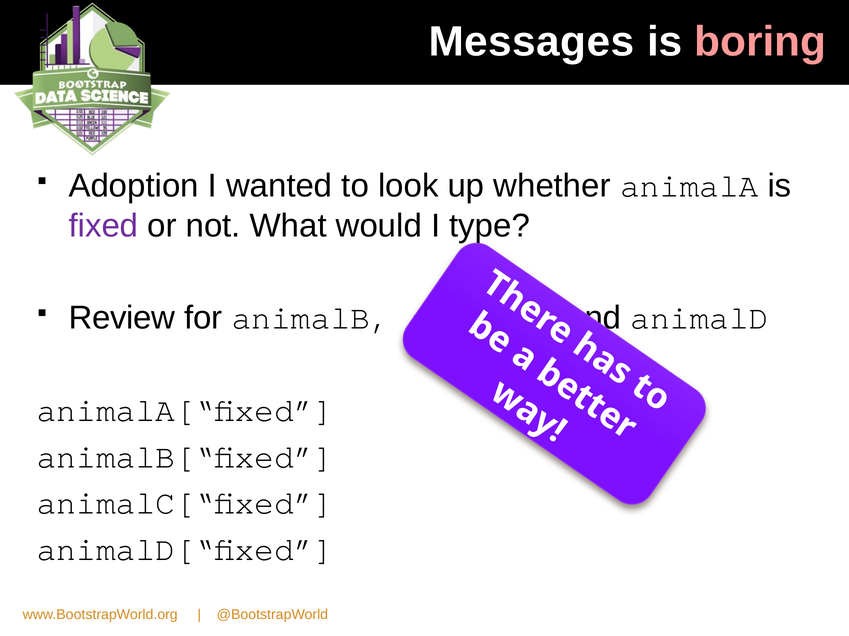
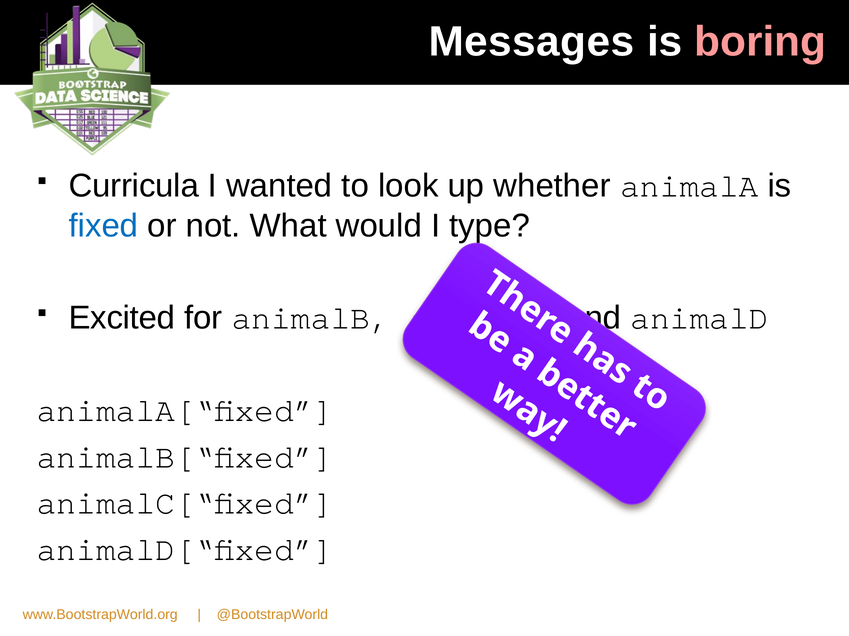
Adoption: Adoption -> Curricula
fixed colour: purple -> blue
Review: Review -> Excited
